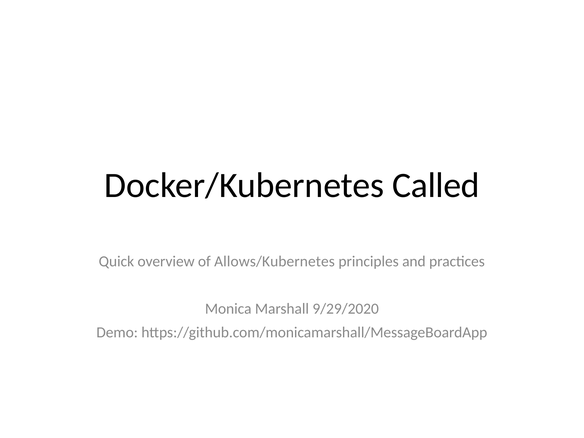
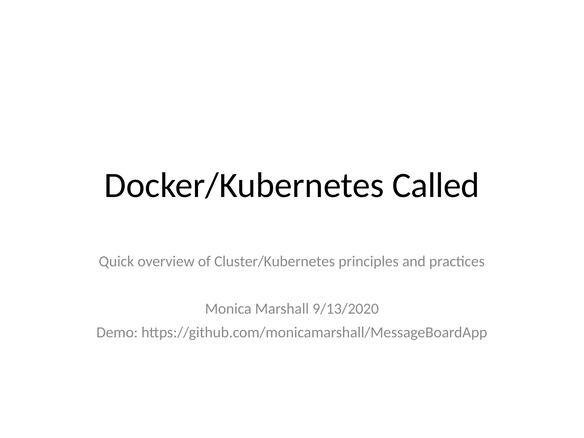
Allows/Kubernetes: Allows/Kubernetes -> Cluster/Kubernetes
9/29/2020: 9/29/2020 -> 9/13/2020
